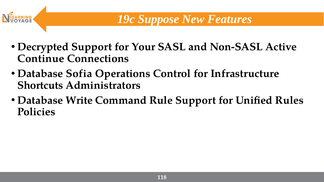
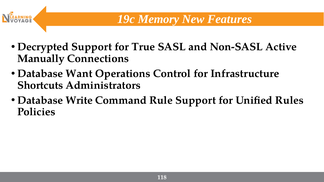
Suppose: Suppose -> Memory
Your: Your -> True
Continue: Continue -> Manually
Sofia: Sofia -> Want
